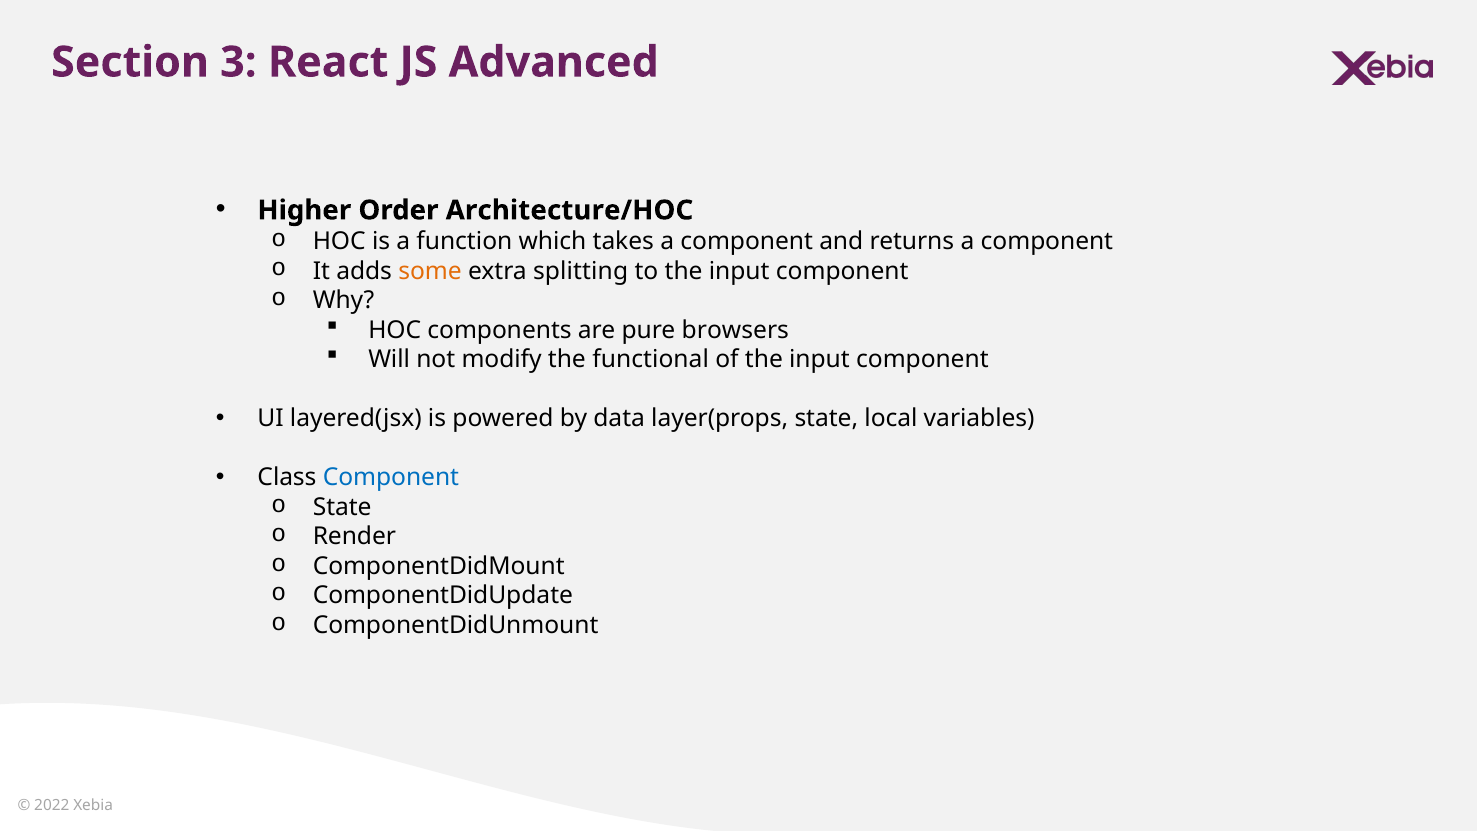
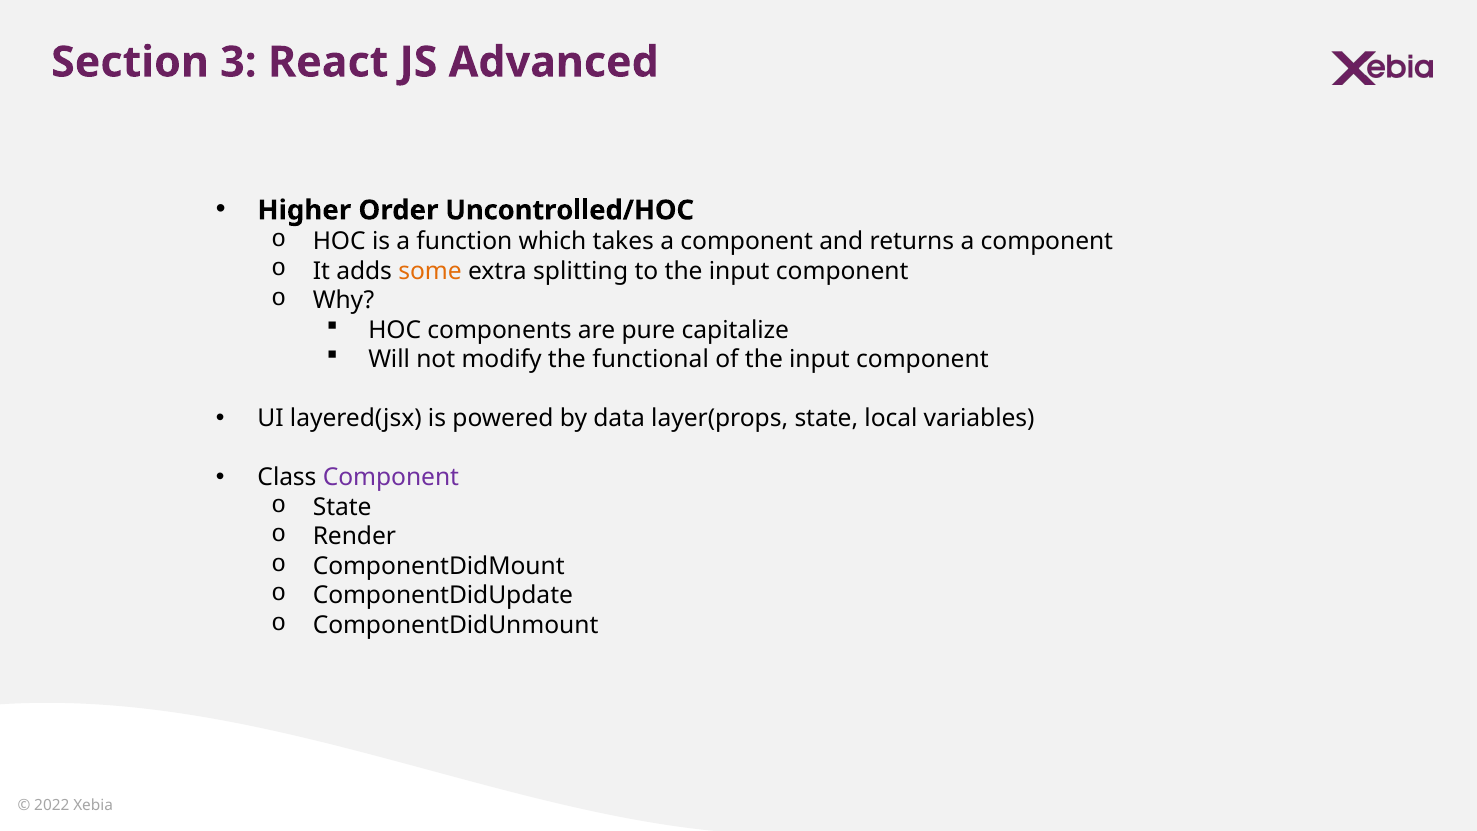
Architecture/HOC: Architecture/HOC -> Uncontrolled/HOC
browsers: browsers -> capitalize
Component at (391, 478) colour: blue -> purple
